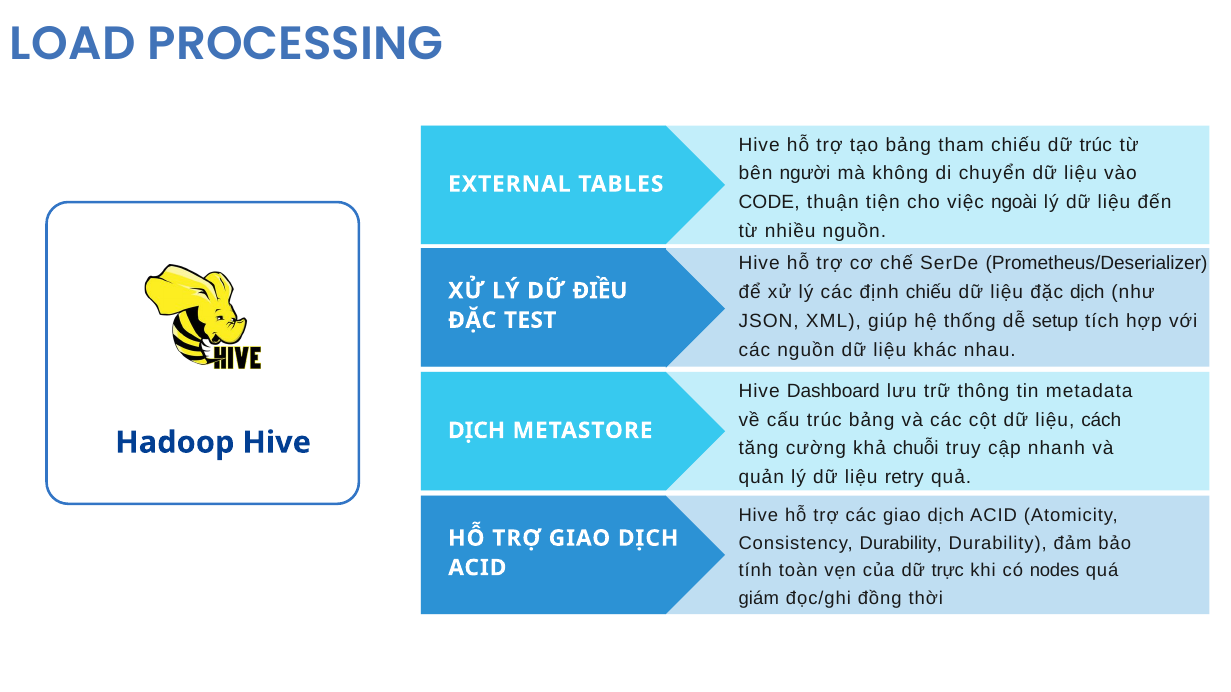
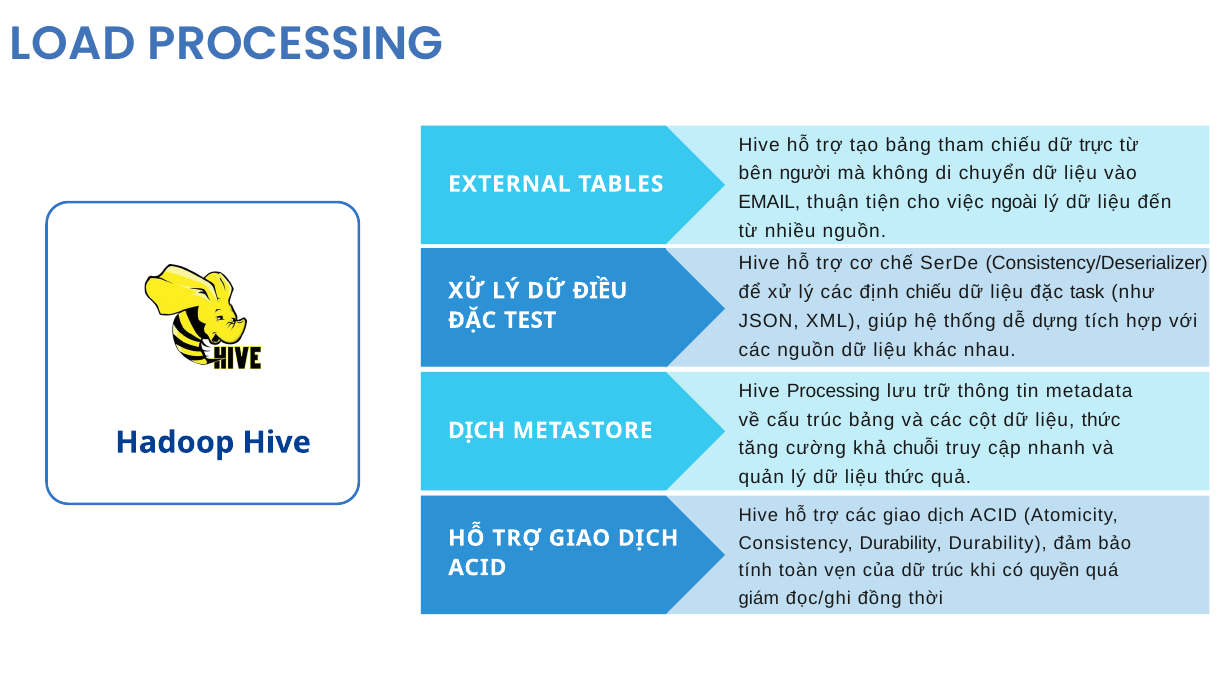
dữ trúc: trúc -> trực
CODE: CODE -> EMAIL
Prometheus/Deserializer: Prometheus/Deserializer -> Consistency/Deserializer
đặc dịch: dịch -> task
setup: setup -> dựng
Hive Dashboard: Dashboard -> Processing
cột dữ liệu cách: cách -> thức
lý dữ liệu retry: retry -> thức
dữ trực: trực -> trúc
nodes: nodes -> quyền
